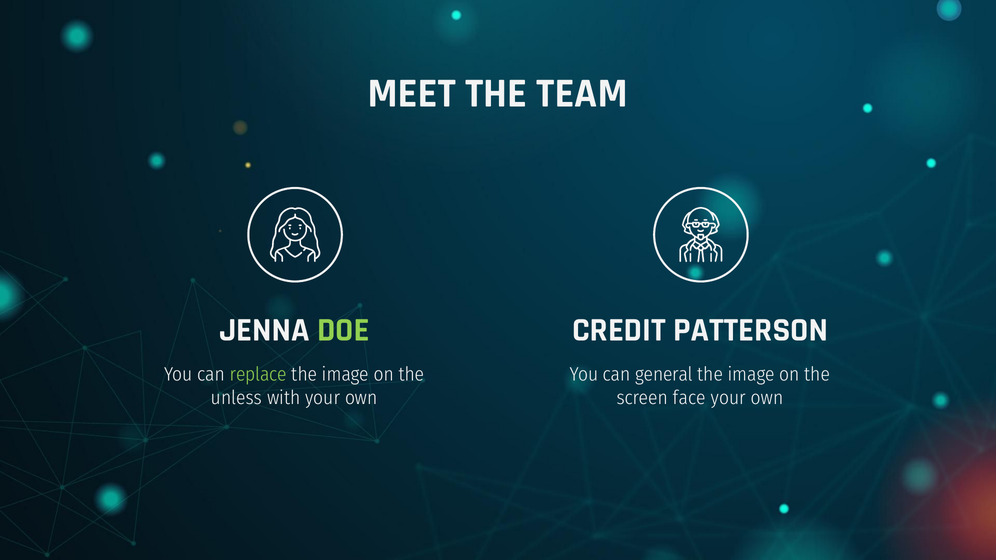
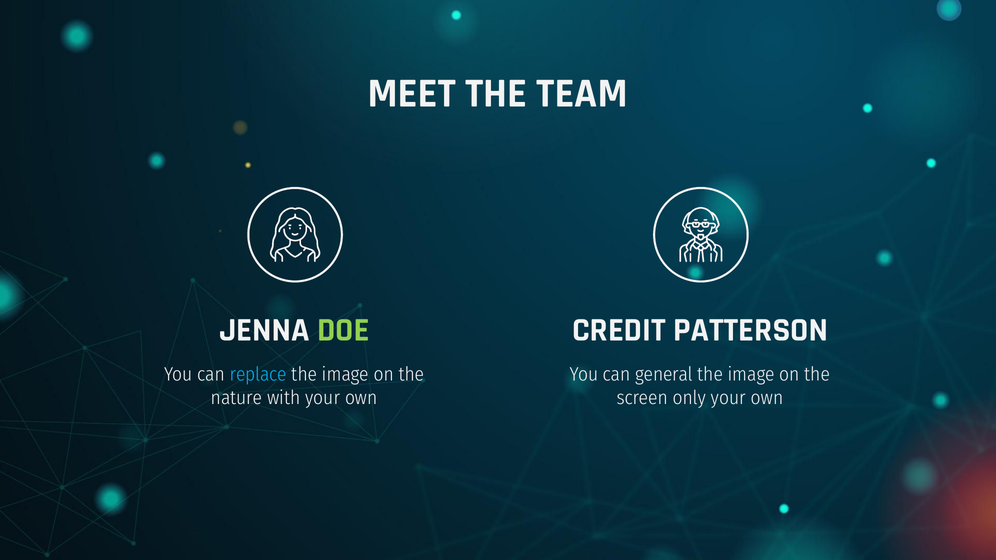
replace colour: light green -> light blue
unless: unless -> nature
face: face -> only
